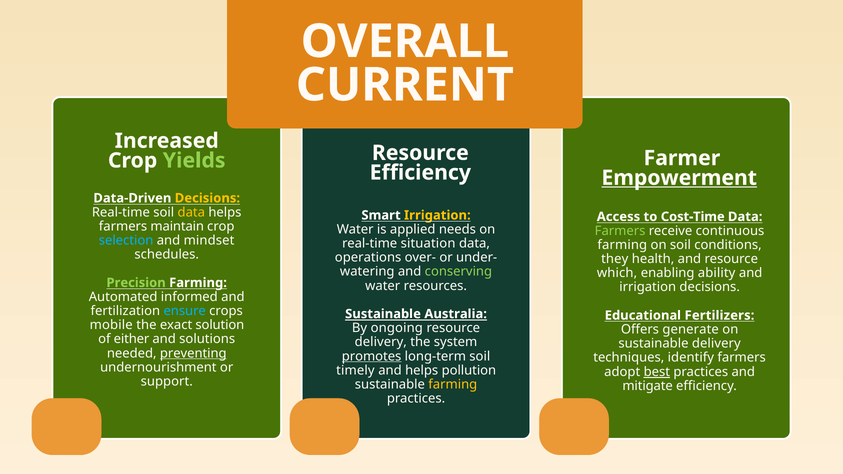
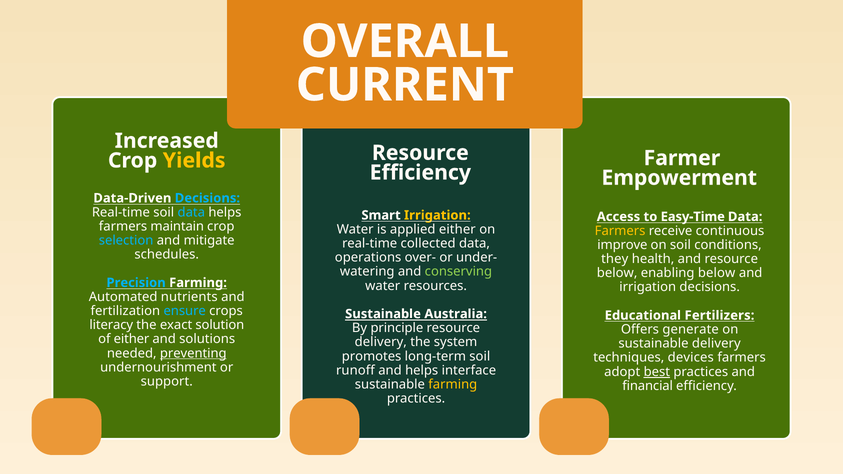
Yields colour: light green -> yellow
Empowerment underline: present -> none
Decisions at (207, 198) colour: yellow -> light blue
data at (191, 212) colour: yellow -> light blue
Cost-Time: Cost-Time -> Easy-Time
applied needs: needs -> either
Farmers at (620, 231) colour: light green -> yellow
mindset: mindset -> mitigate
situation: situation -> collected
farming at (622, 245): farming -> improve
which at (617, 273): which -> below
enabling ability: ability -> below
Precision colour: light green -> light blue
informed: informed -> nutrients
mobile: mobile -> literacy
ongoing: ongoing -> principle
promotes underline: present -> none
identify: identify -> devices
timely: timely -> runoff
pollution: pollution -> interface
mitigate: mitigate -> financial
